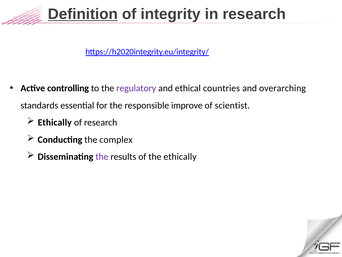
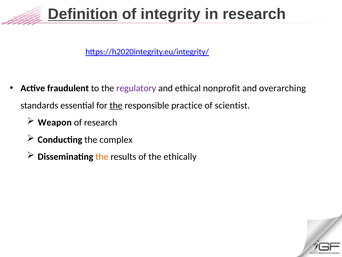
controlling: controlling -> fraudulent
countries: countries -> nonprofit
the at (116, 105) underline: none -> present
improve: improve -> practice
Ethically at (55, 122): Ethically -> Weapon
the at (102, 157) colour: purple -> orange
